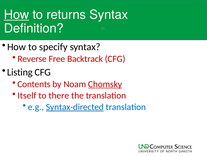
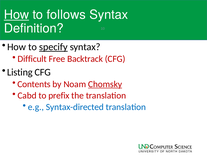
returns: returns -> follows
specify underline: none -> present
Reverse: Reverse -> Difficult
Itself: Itself -> Cabd
there: there -> prefix
Syntax-directed underline: present -> none
